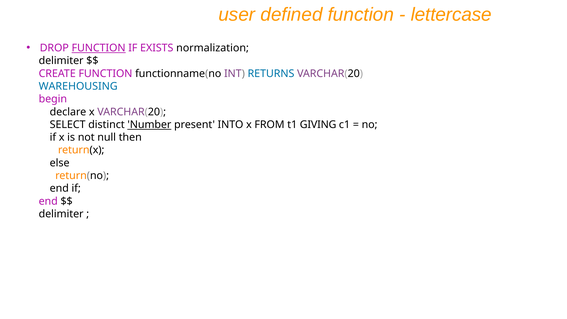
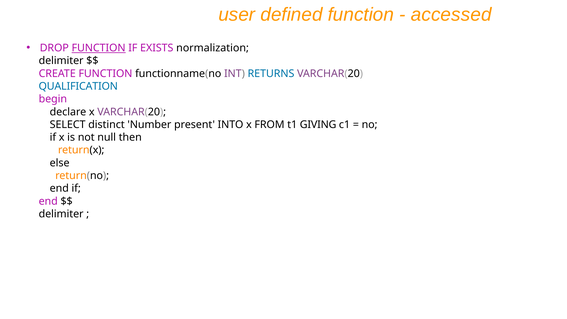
lettercase: lettercase -> accessed
WAREHOUSING: WAREHOUSING -> QUALIFICATION
Number underline: present -> none
